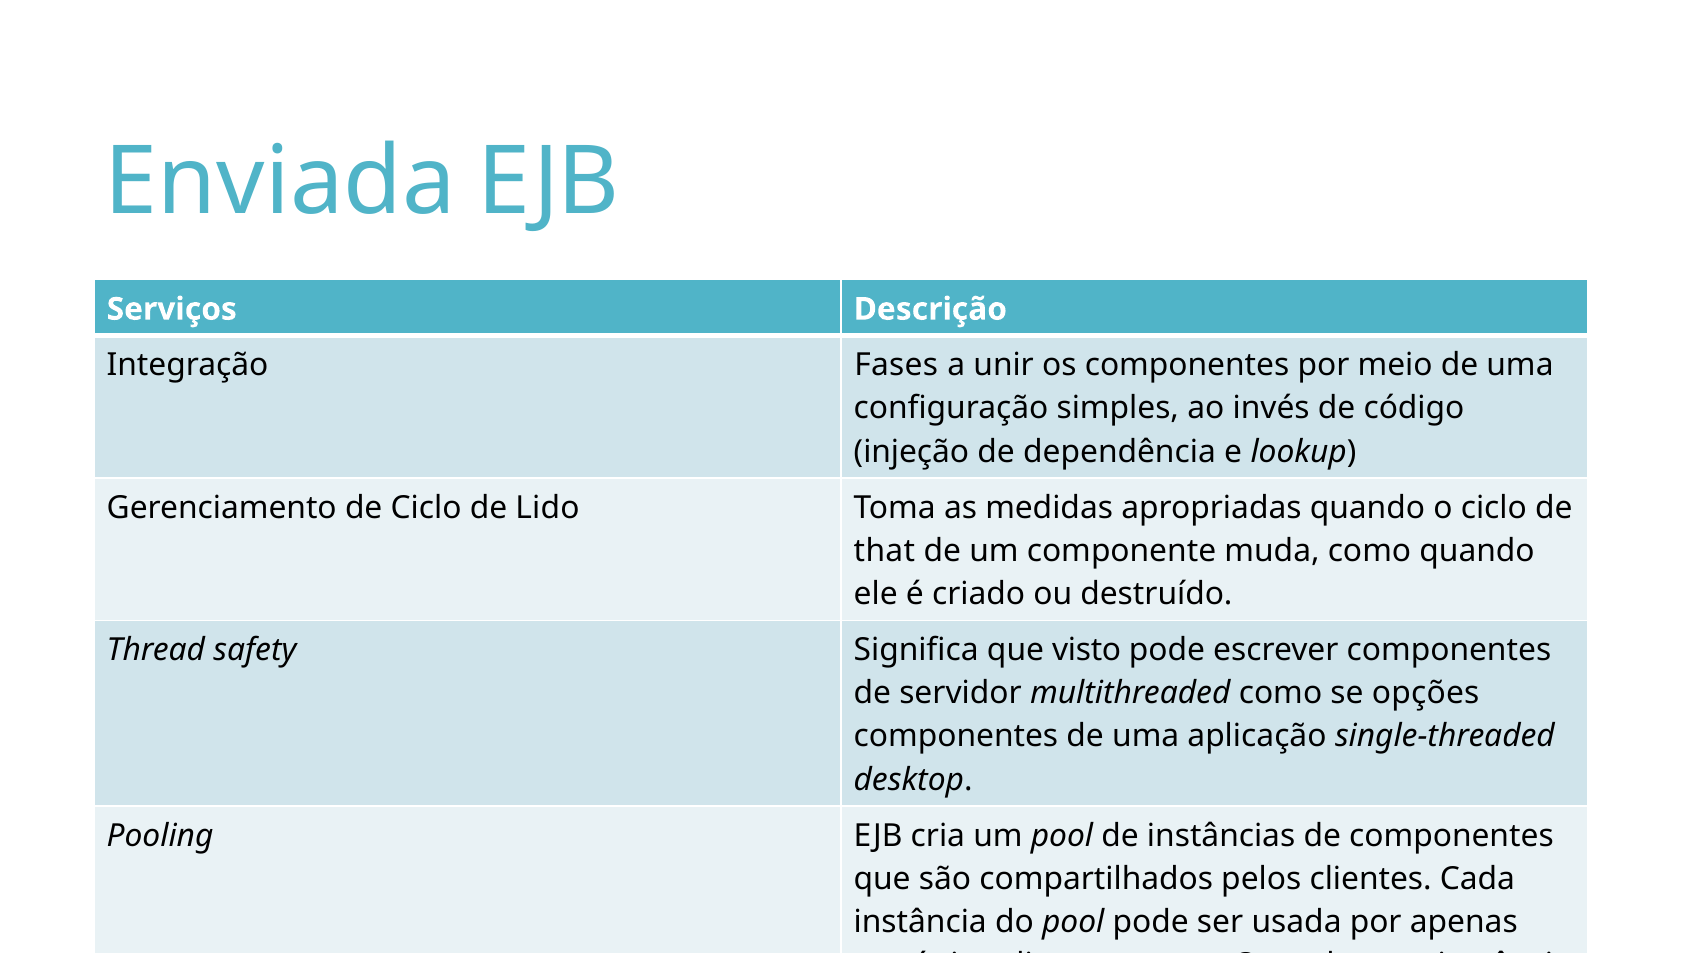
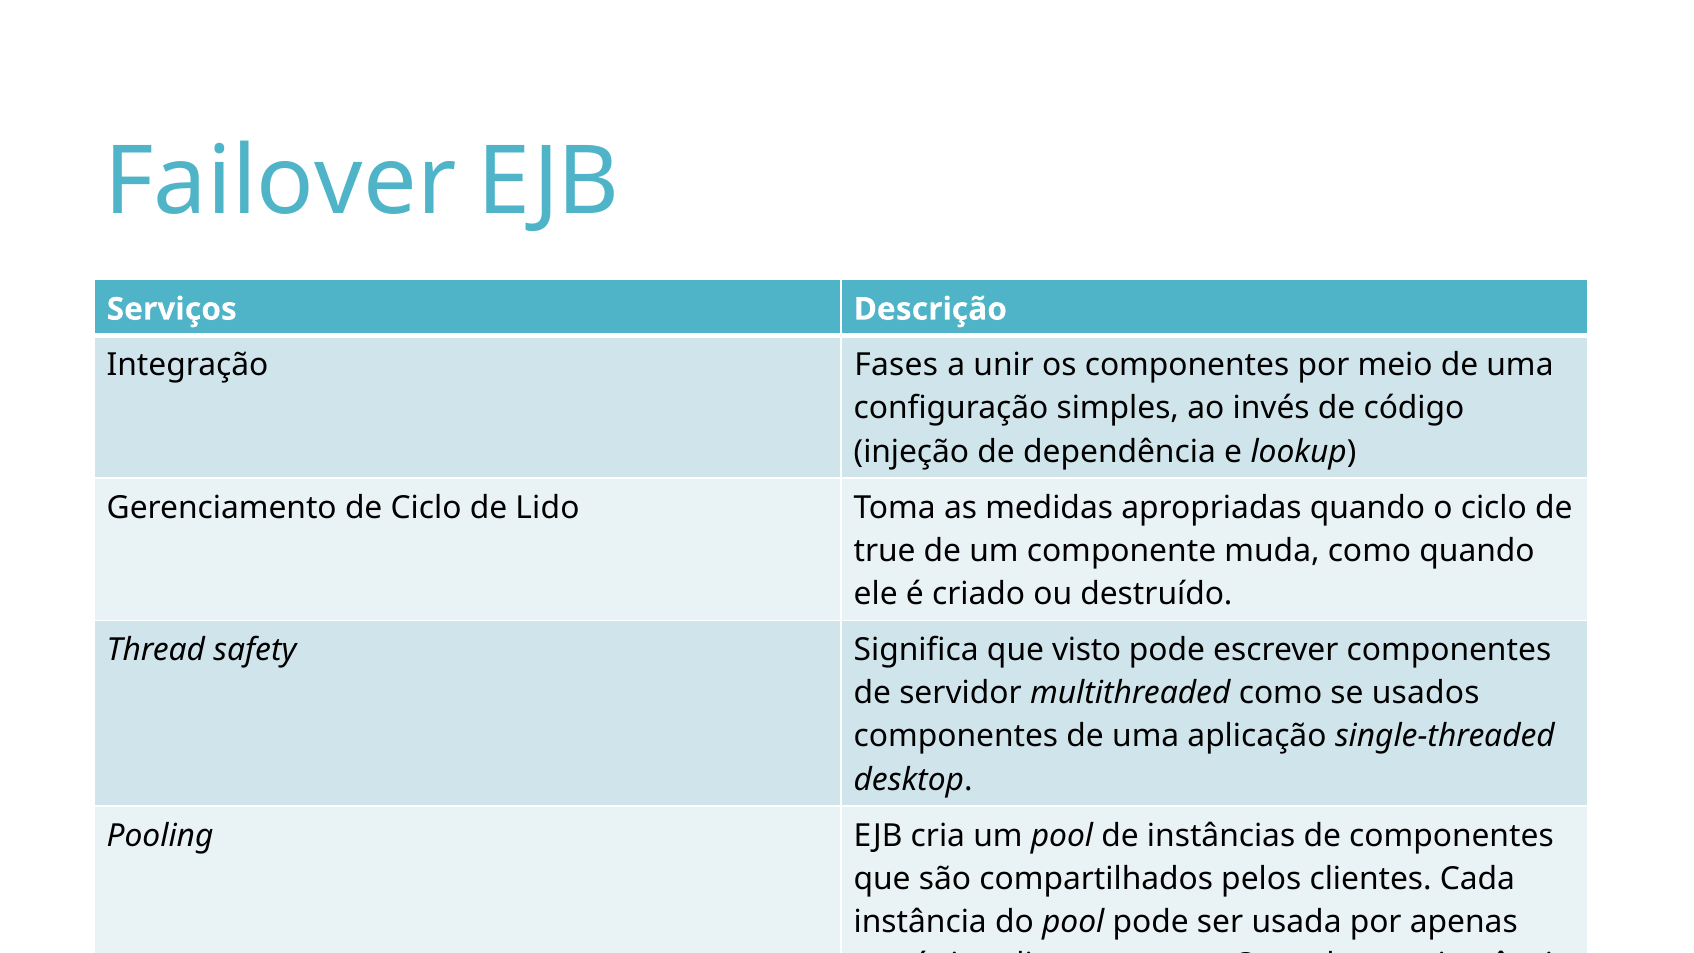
Enviada: Enviada -> Failover
that: that -> true
opções: opções -> usados
